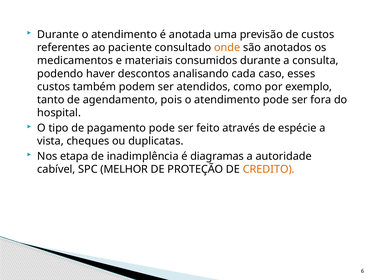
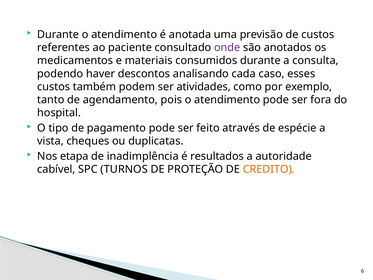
onde colour: orange -> purple
atendidos: atendidos -> atividades
diagramas: diagramas -> resultados
MELHOR: MELHOR -> TURNOS
